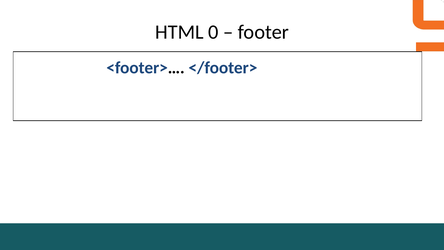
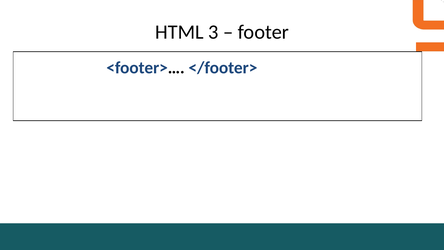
0: 0 -> 3
